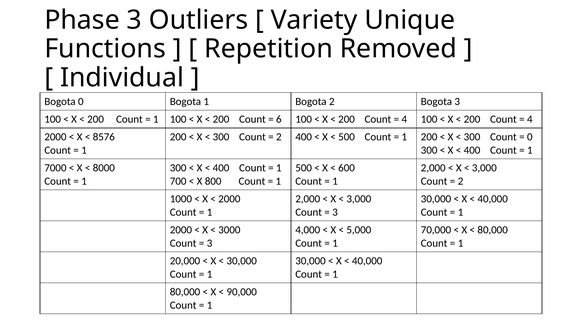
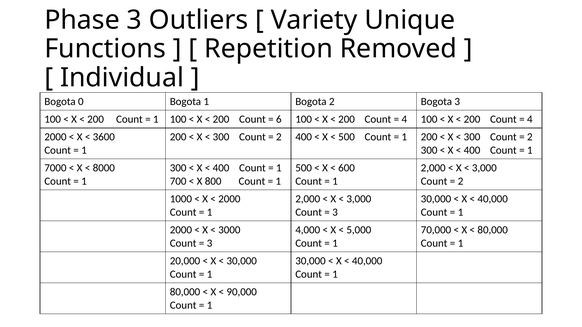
8576: 8576 -> 3600
0 at (530, 137): 0 -> 2
